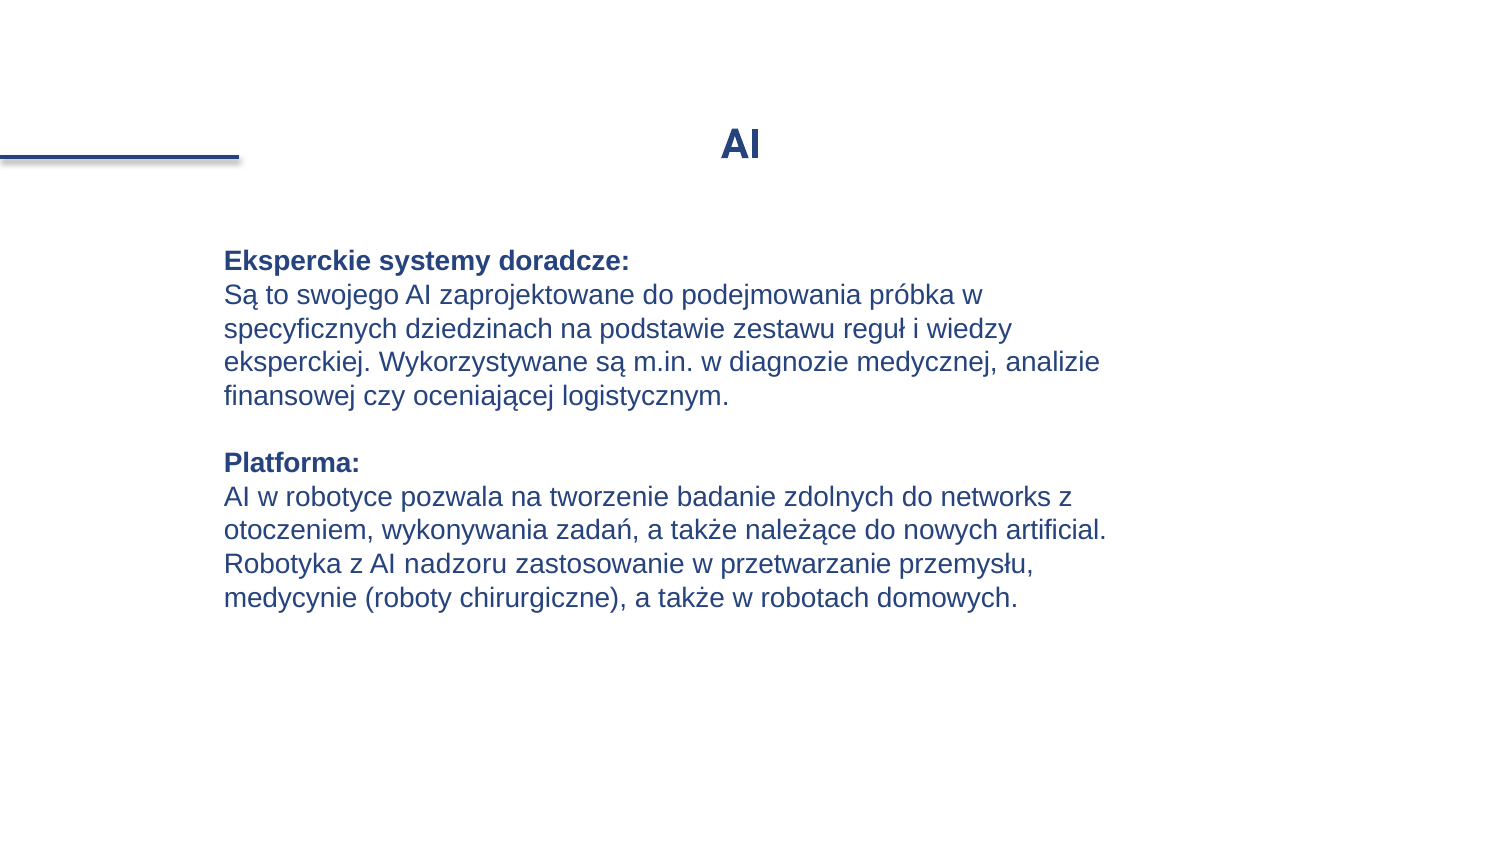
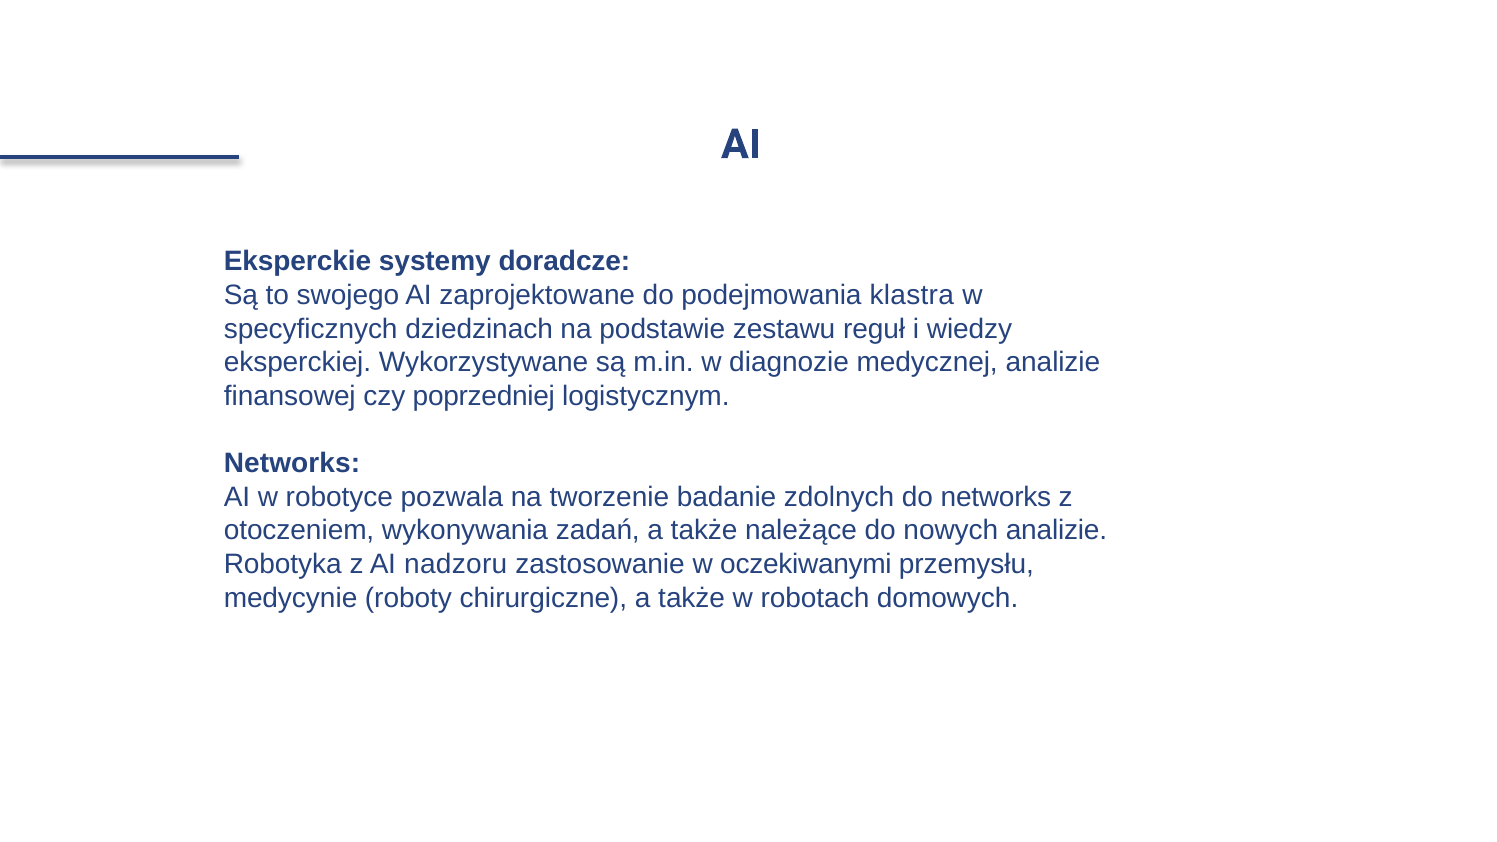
próbka: próbka -> klastra
oceniającej: oceniającej -> poprzedniej
Platforma at (292, 463): Platforma -> Networks
nowych artificial: artificial -> analizie
przetwarzanie: przetwarzanie -> oczekiwanymi
